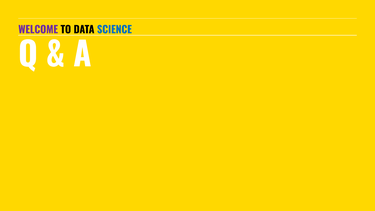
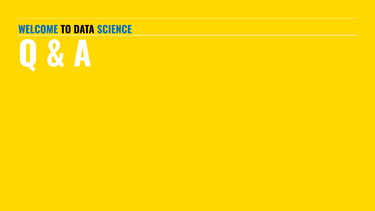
WELCOME colour: purple -> blue
